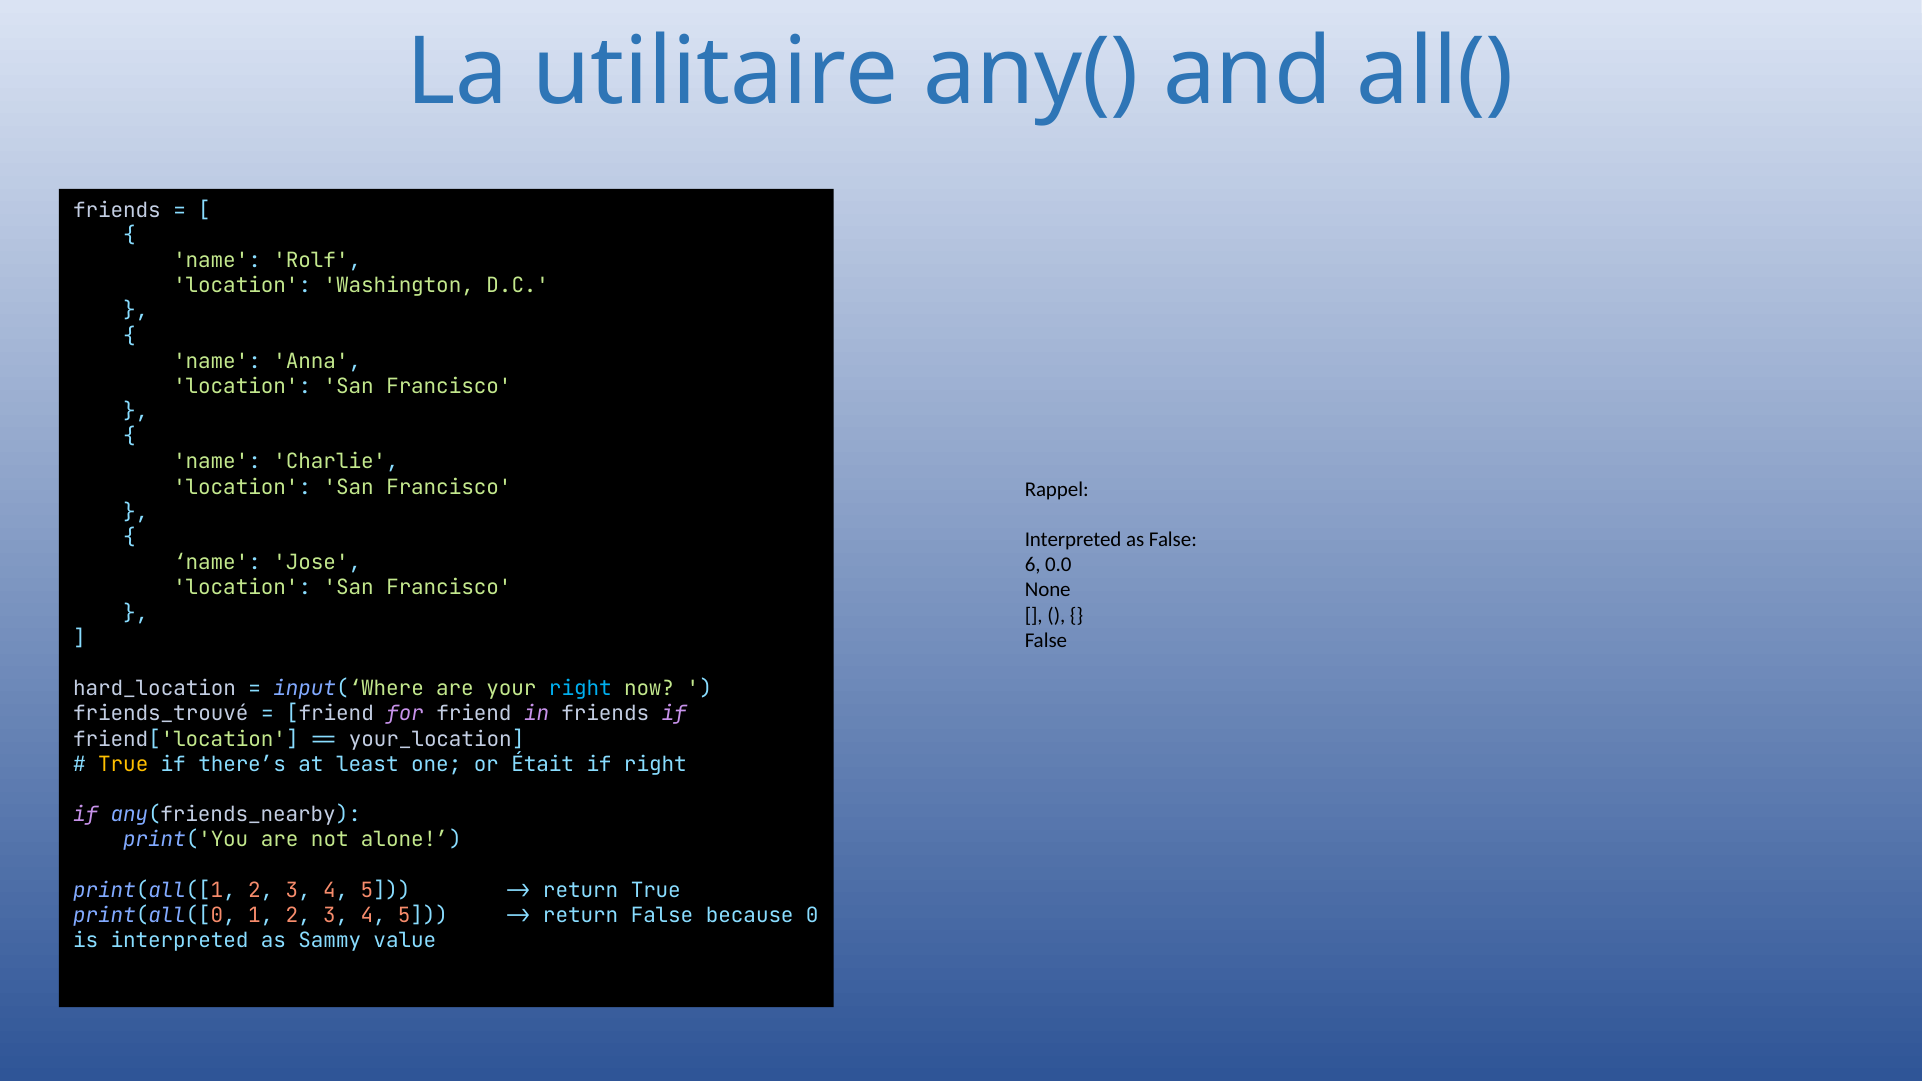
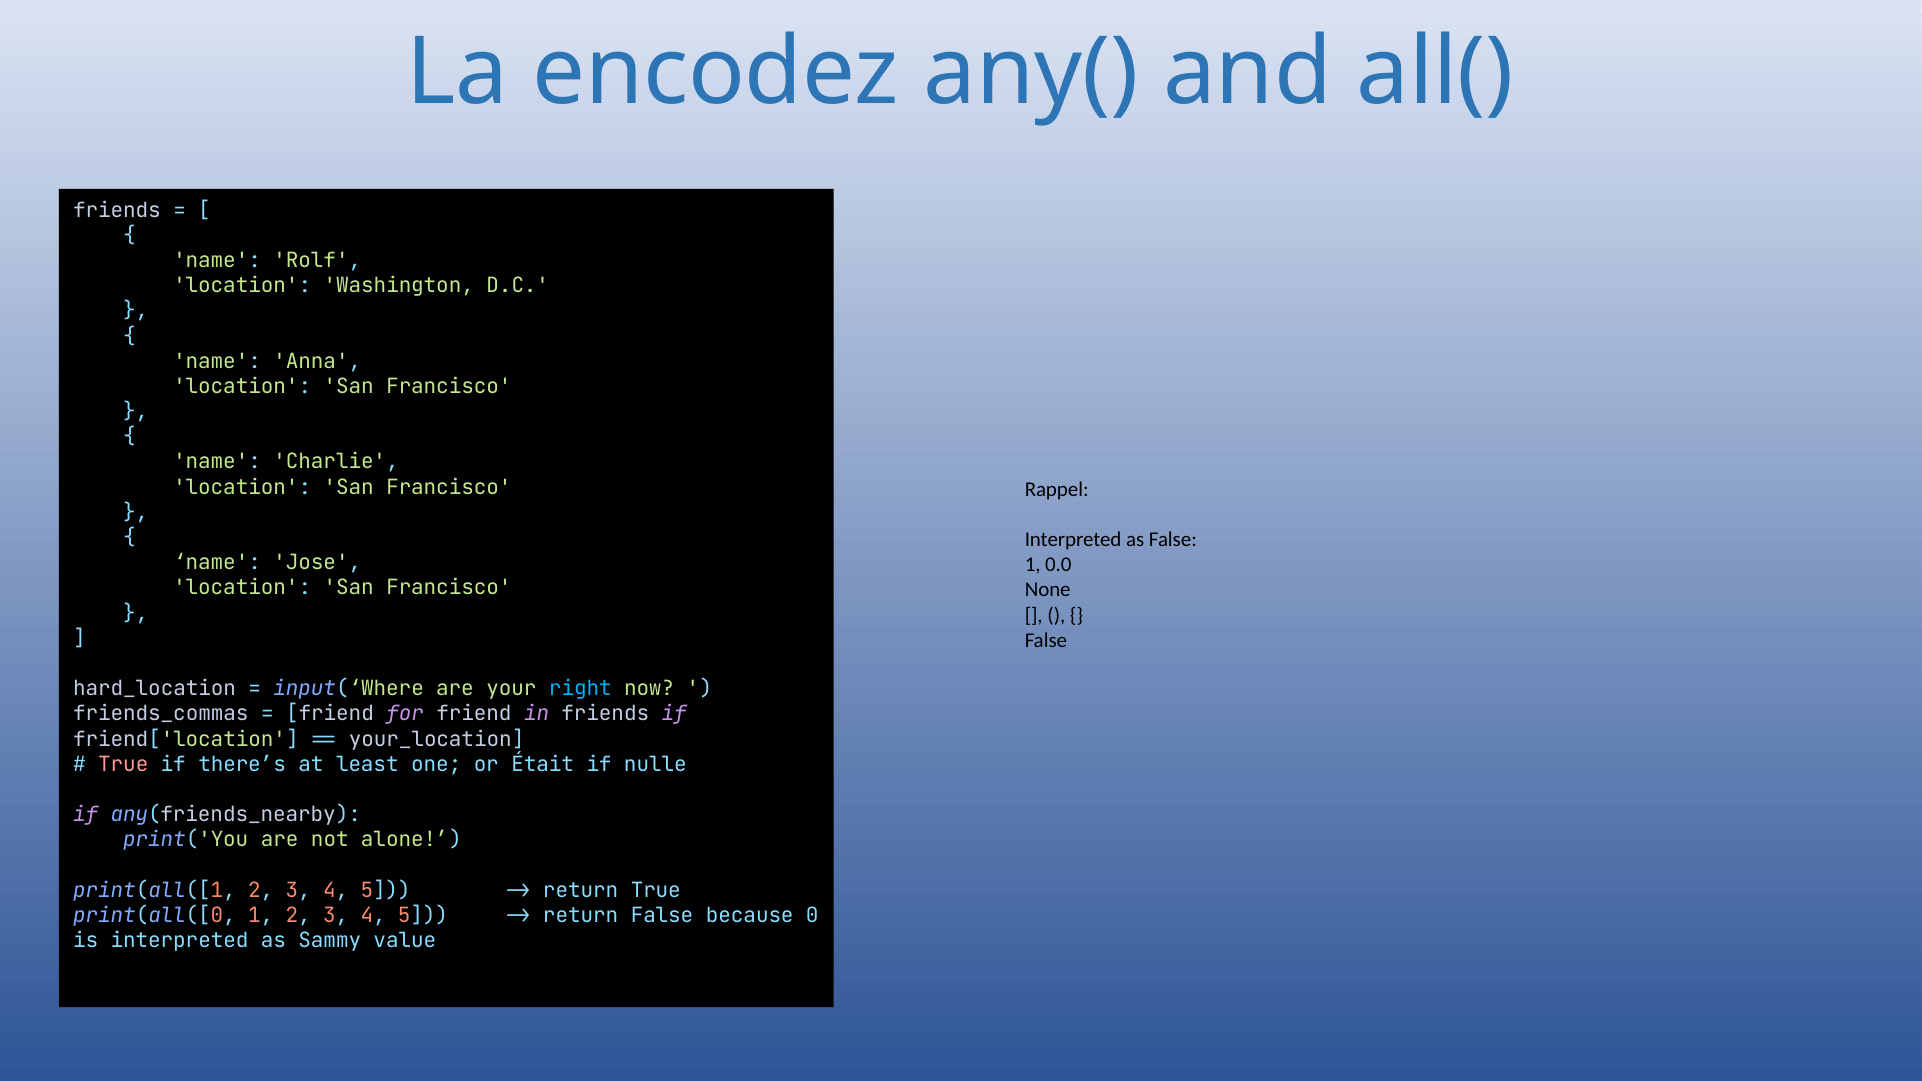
utilitaire: utilitaire -> encodez
6 at (1033, 565): 6 -> 1
friends_trouvé: friends_trouvé -> friends_commas
True at (123, 764) colour: yellow -> pink
if right: right -> nulle
